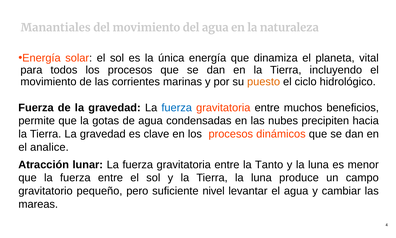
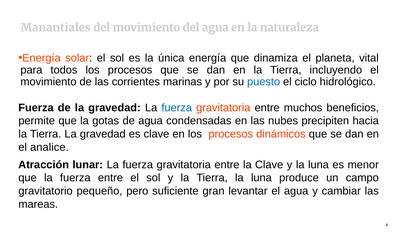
puesto colour: orange -> blue
la Tanto: Tanto -> Clave
nivel: nivel -> gran
